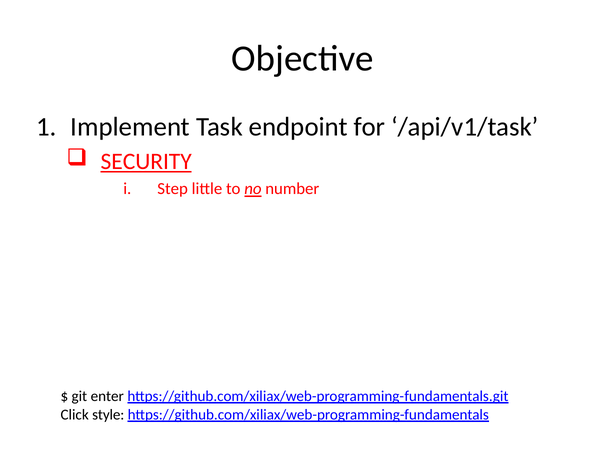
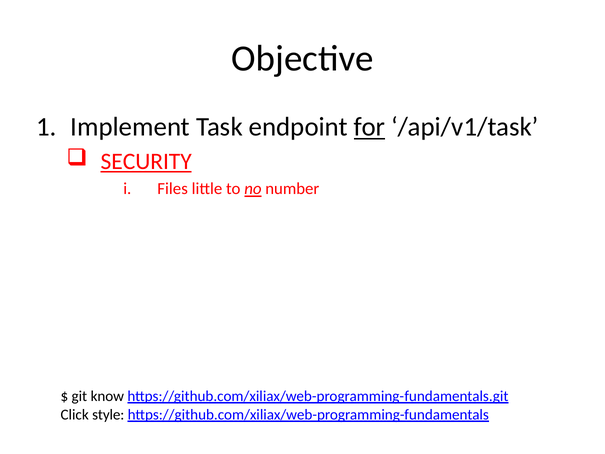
for underline: none -> present
Step: Step -> Files
enter: enter -> know
